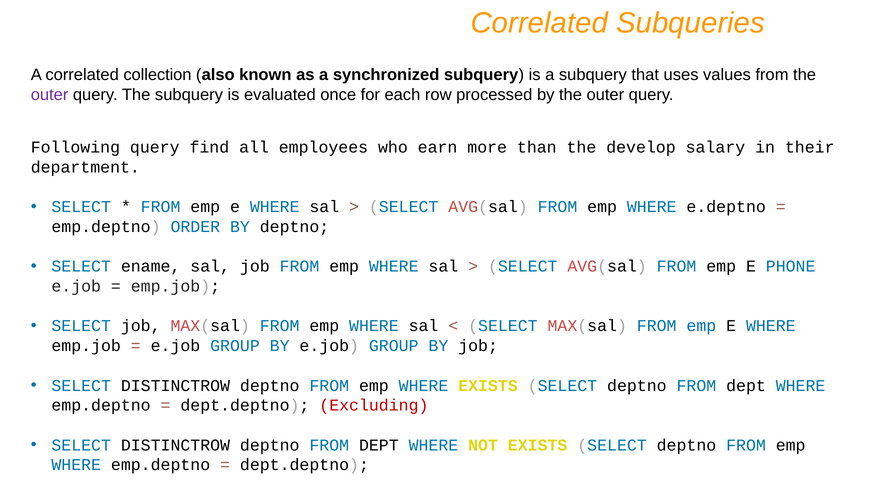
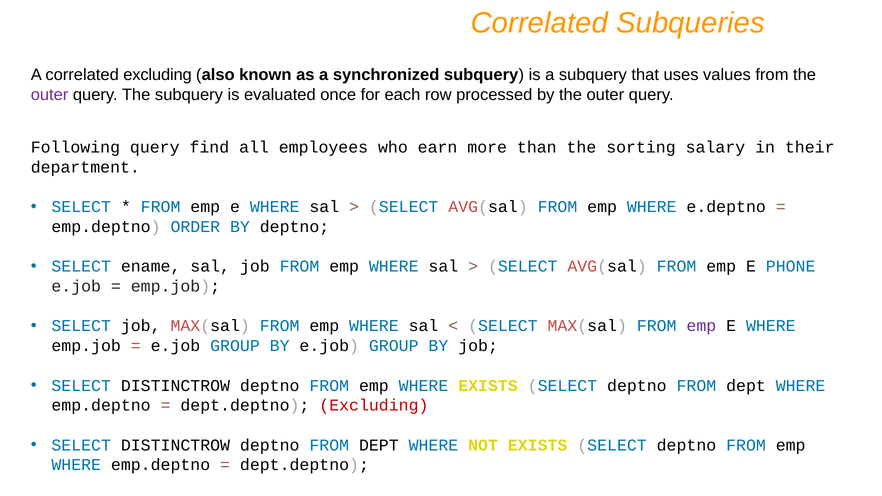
correlated collection: collection -> excluding
develop: develop -> sorting
emp at (701, 326) colour: blue -> purple
